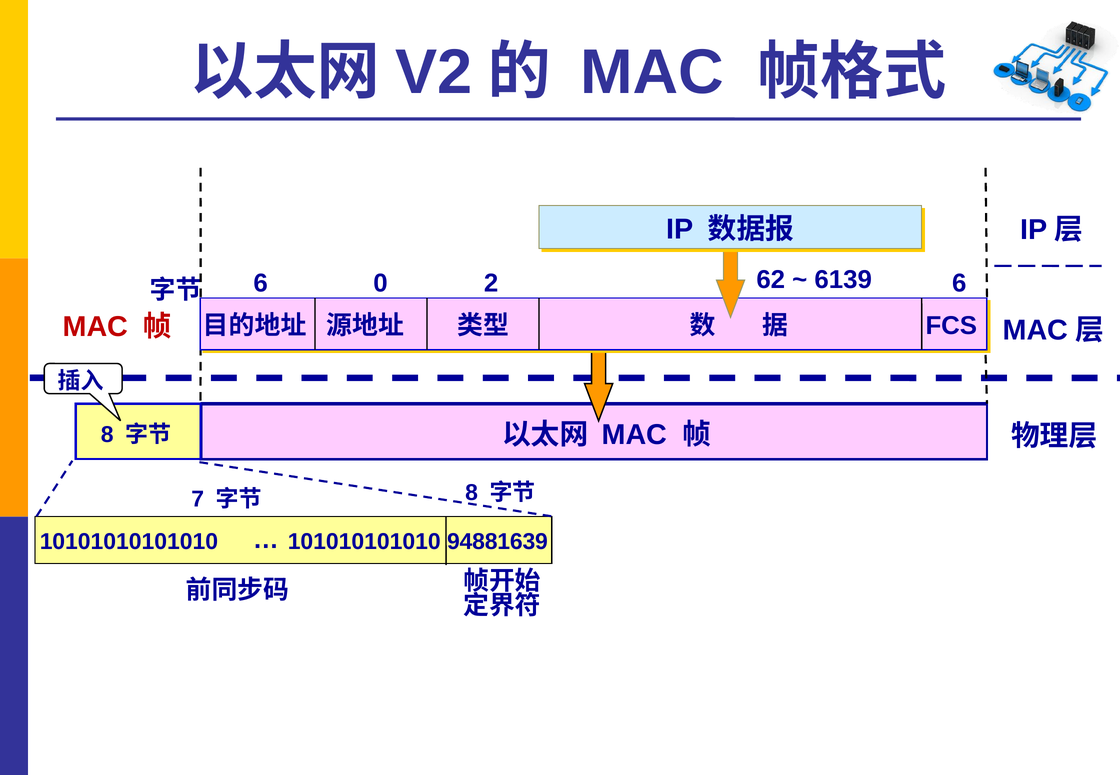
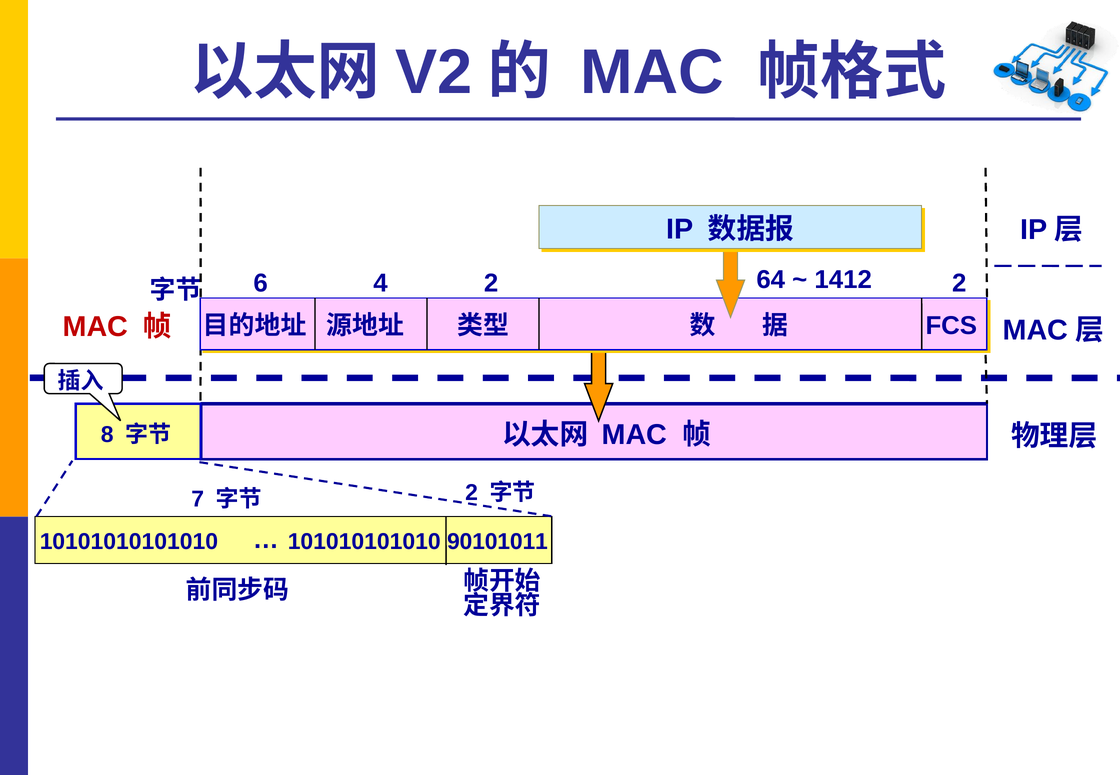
0: 0 -> 4
2 6: 6 -> 2
62: 62 -> 64
6139: 6139 -> 1412
8 at (472, 493): 8 -> 2
94881639: 94881639 -> 90101011
